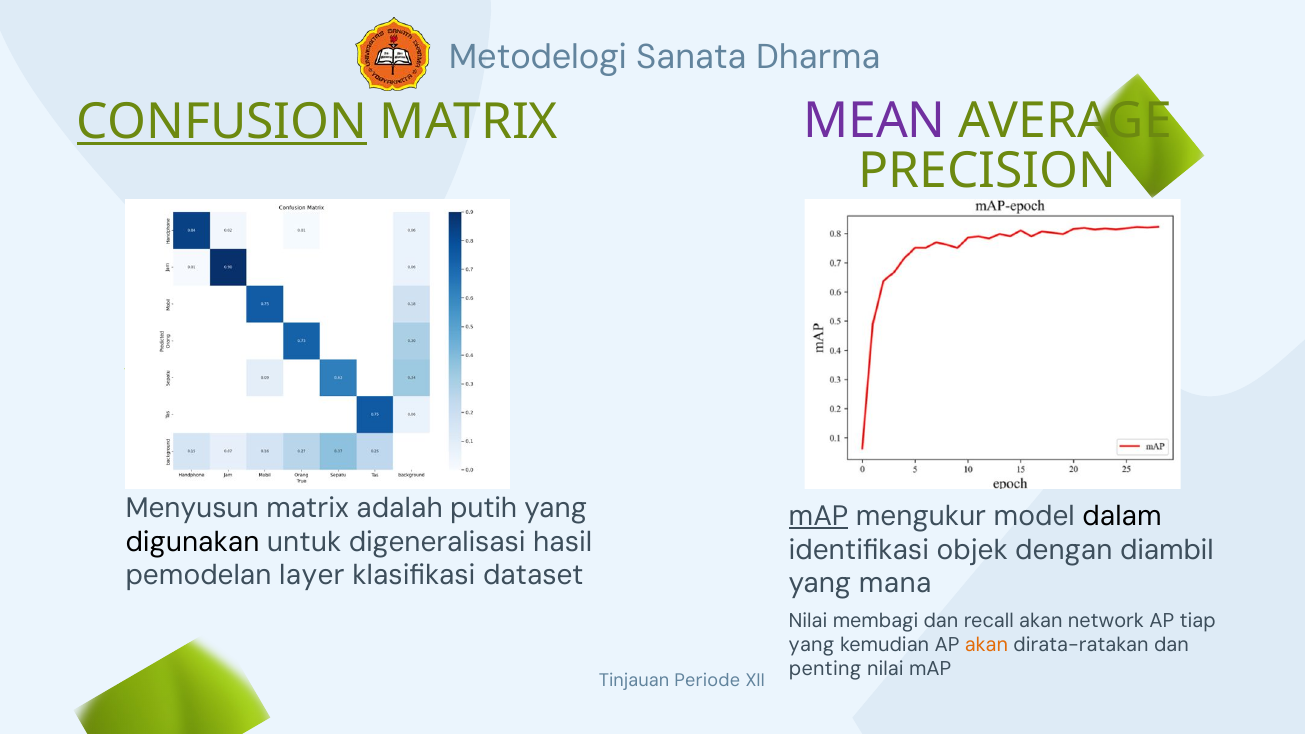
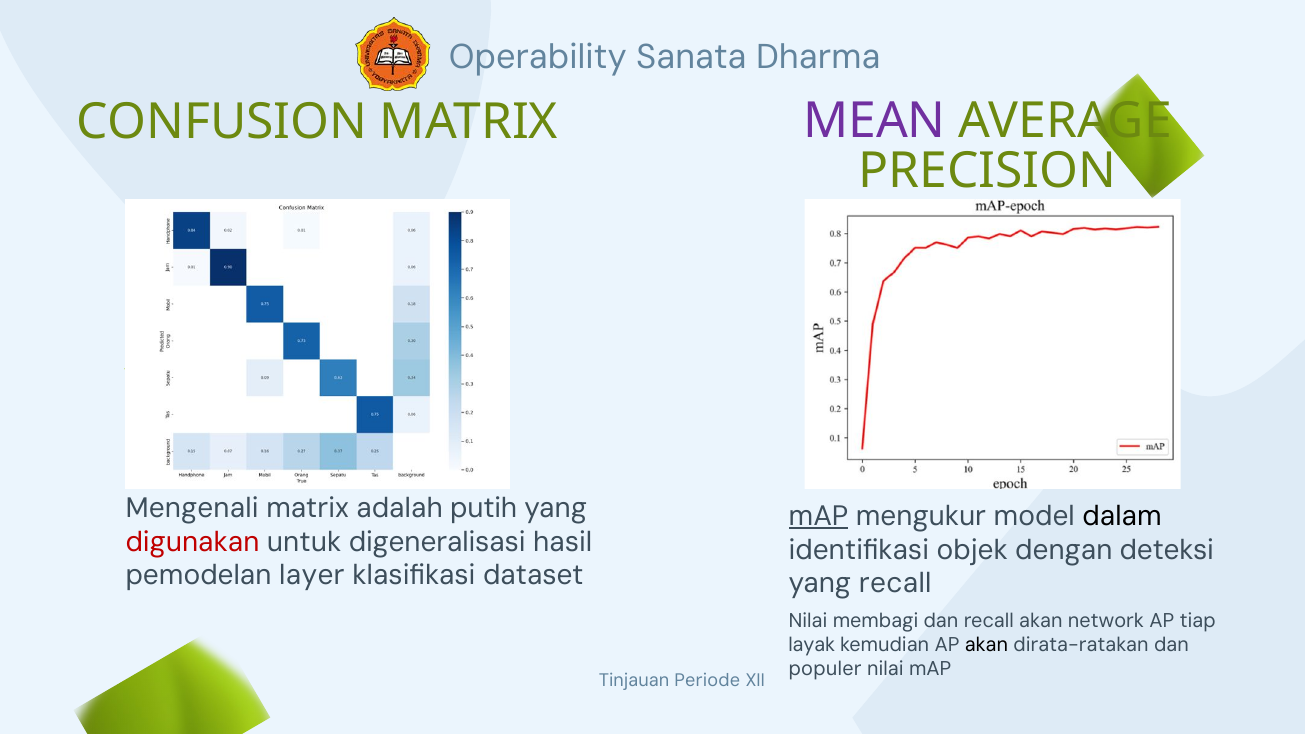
Metodelogi: Metodelogi -> Operability
CONFUSION underline: present -> none
Menyusun: Menyusun -> Mengenali
digunakan colour: black -> red
diambil: diambil -> deteksi
yang mana: mana -> recall
yang at (812, 645): yang -> layak
akan at (986, 645) colour: orange -> black
penting: penting -> populer
